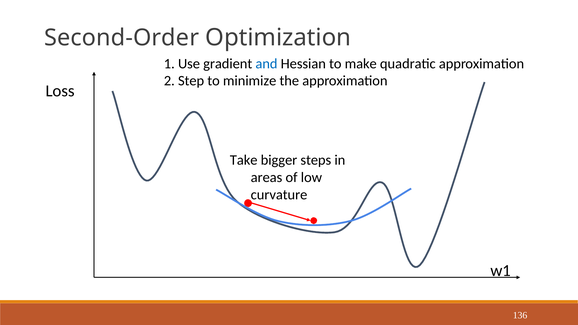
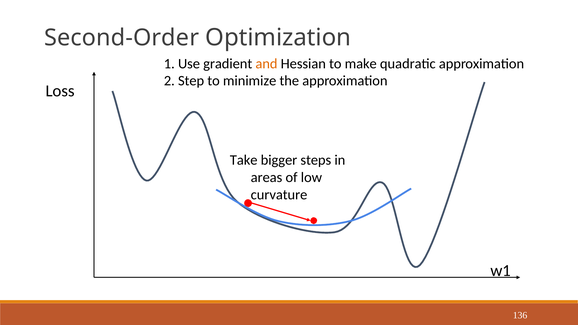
and colour: blue -> orange
